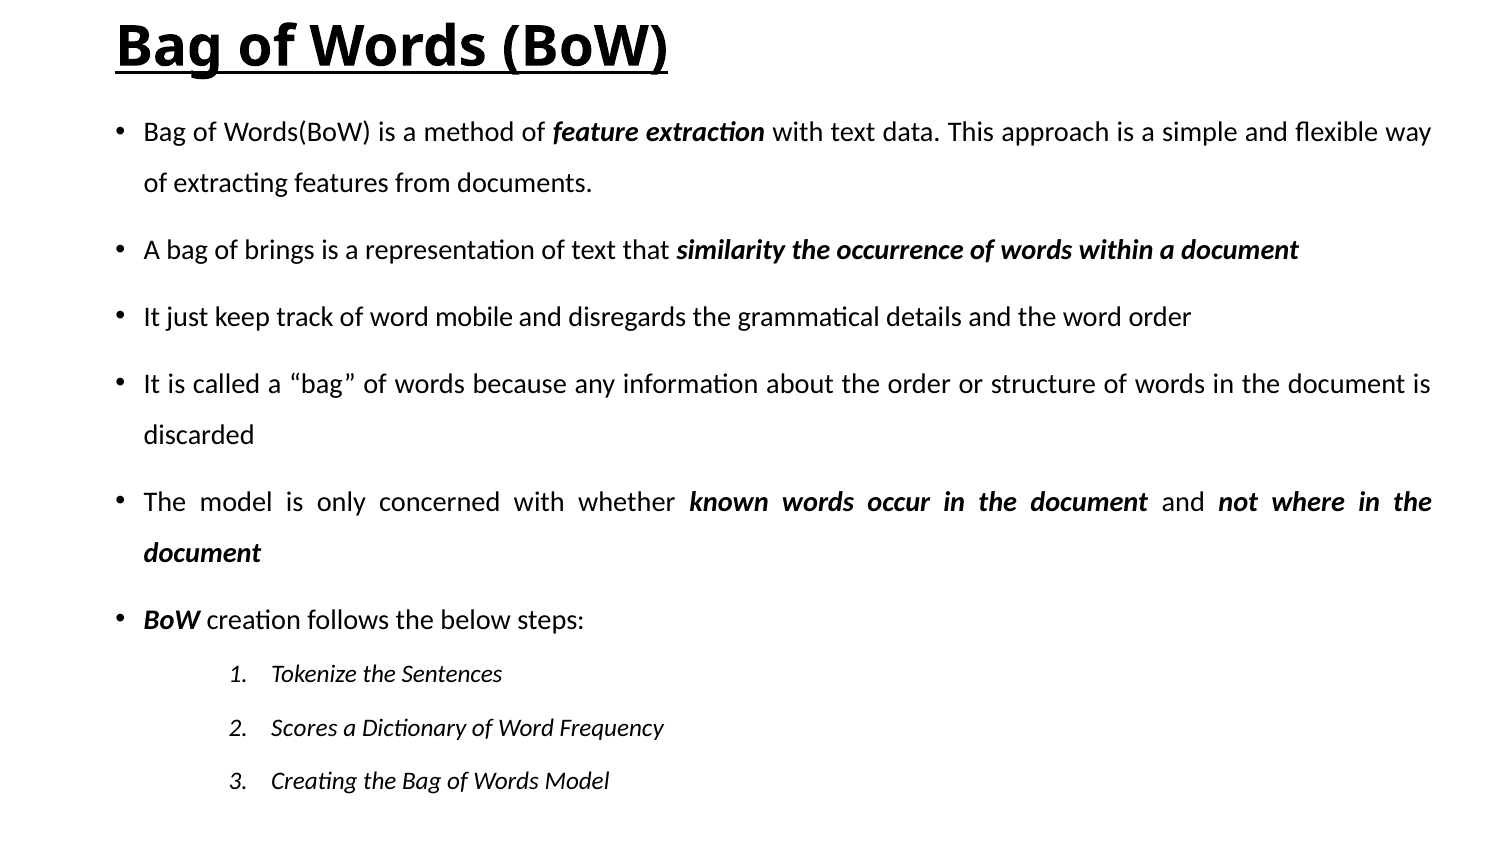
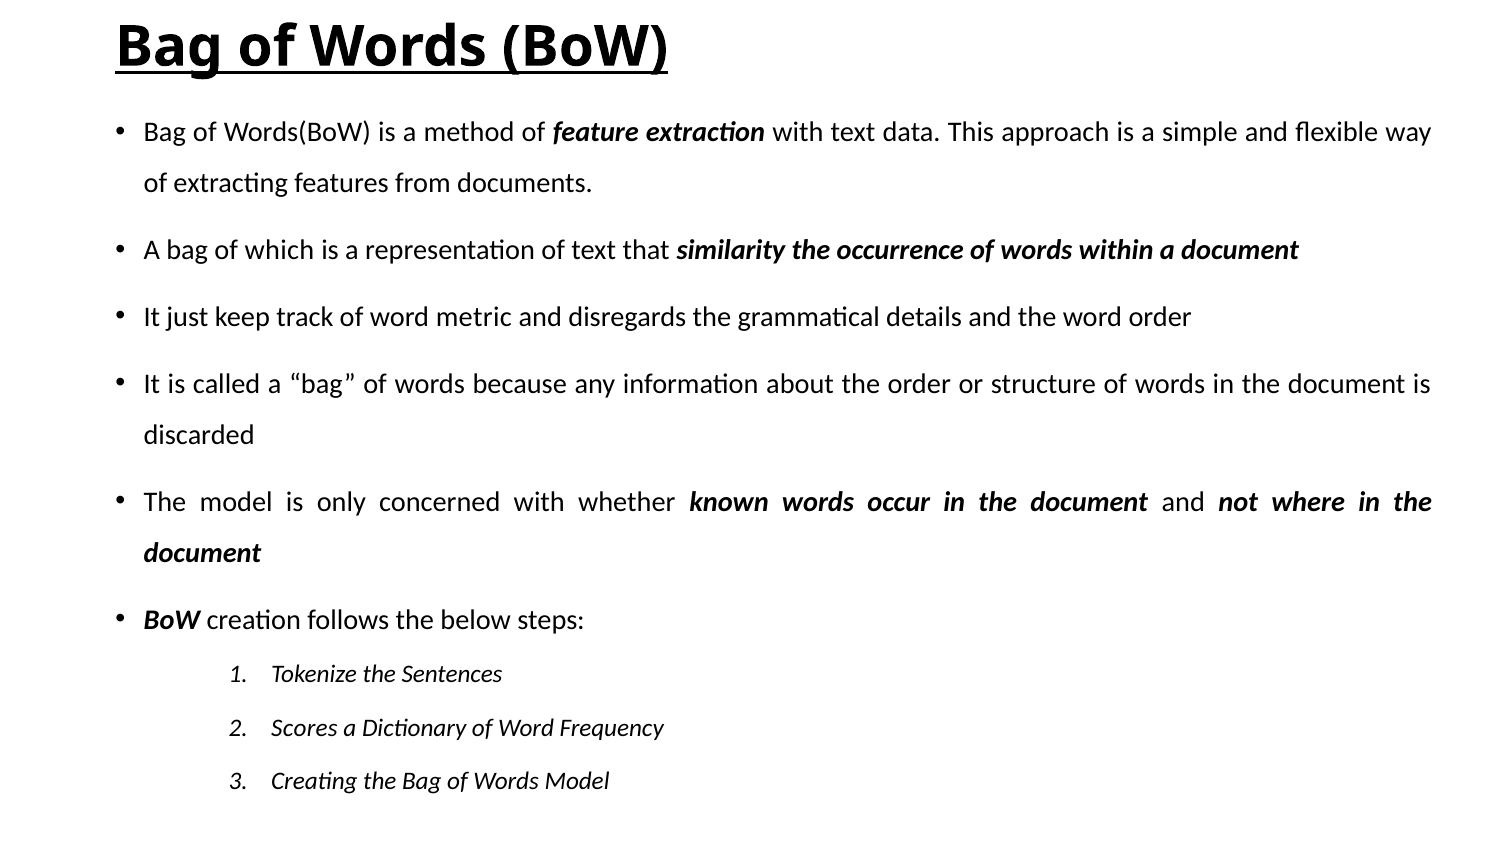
brings: brings -> which
mobile: mobile -> metric
